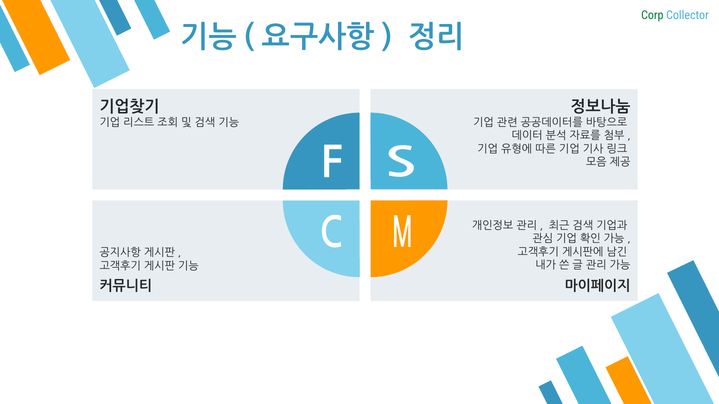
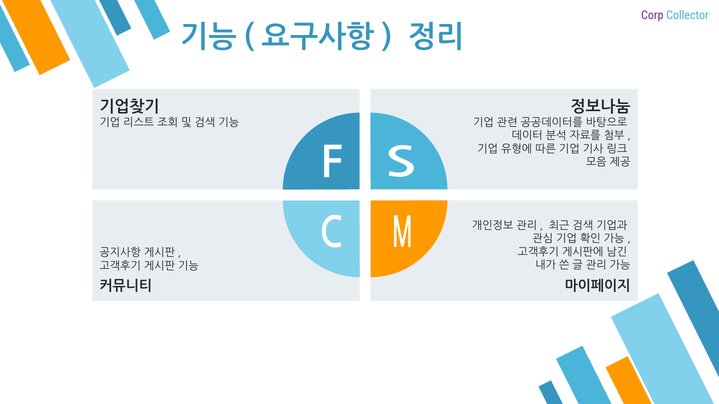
Corp colour: green -> purple
